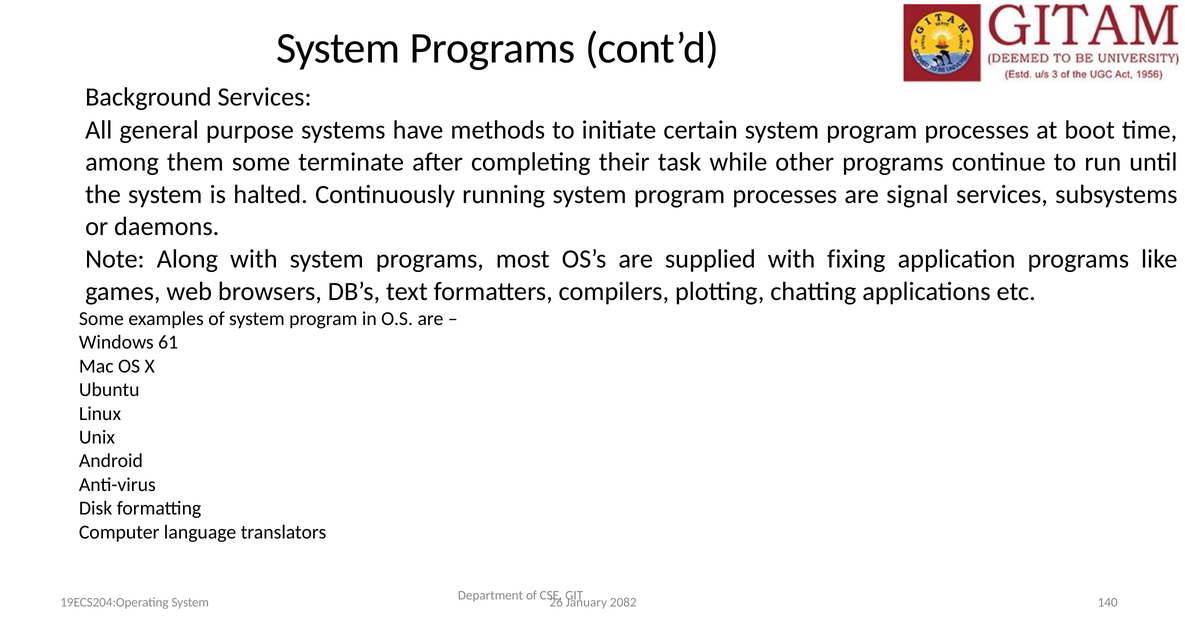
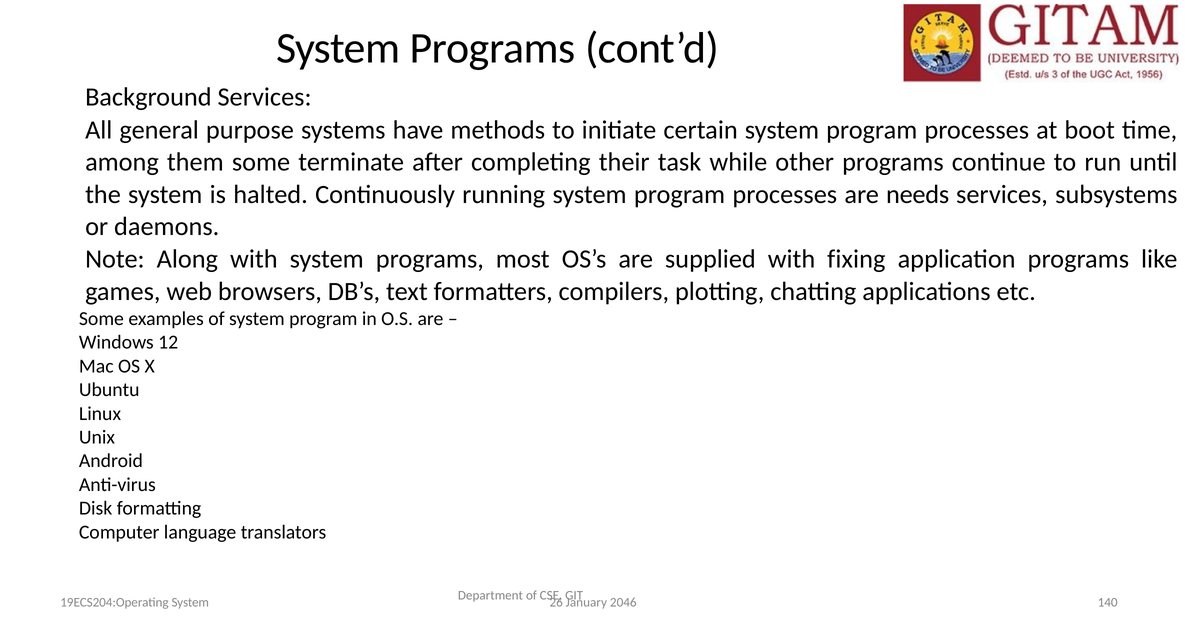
signal: signal -> needs
61: 61 -> 12
2082: 2082 -> 2046
